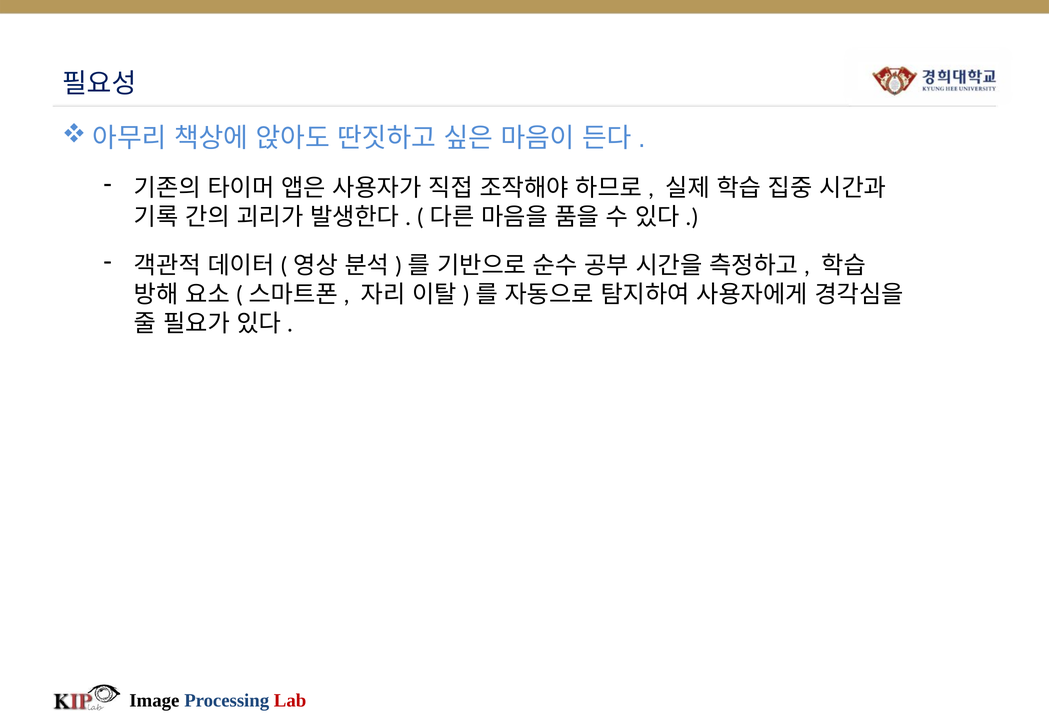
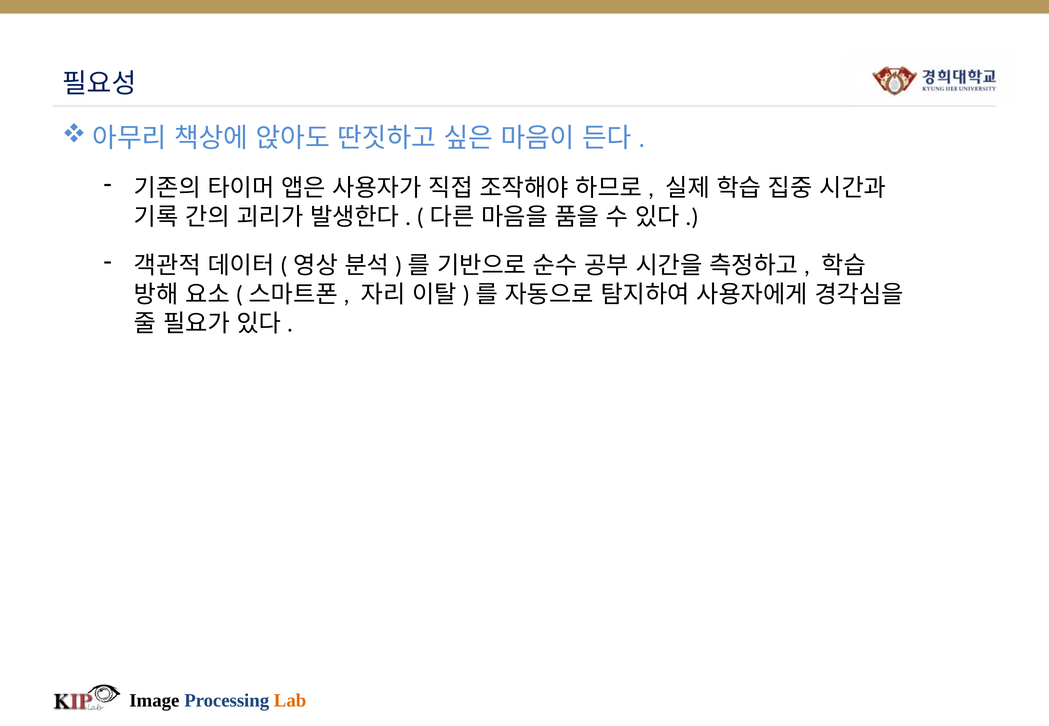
Lab colour: red -> orange
